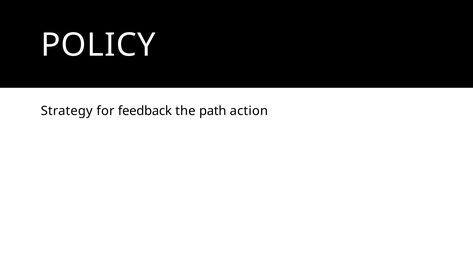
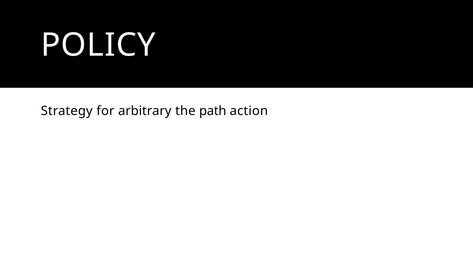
feedback: feedback -> arbitrary
